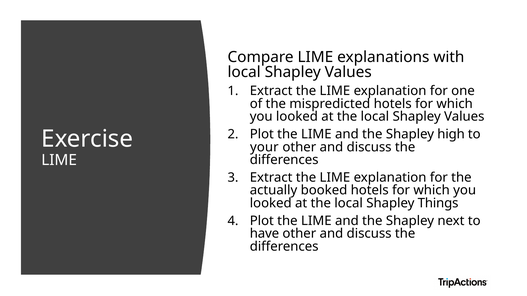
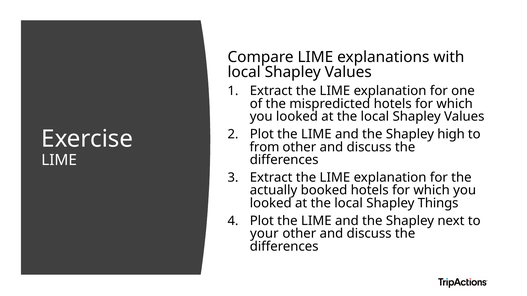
your: your -> from
have: have -> your
